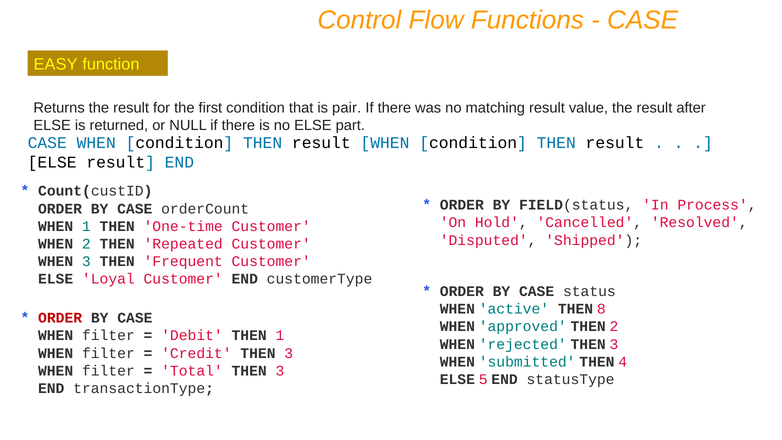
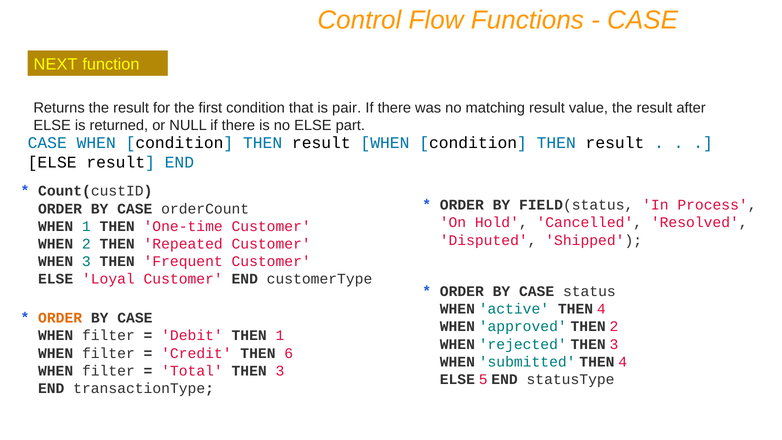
EASY: EASY -> NEXT
active THEN 8: 8 -> 4
ORDER at (60, 318) colour: red -> orange
Credit THEN 3: 3 -> 6
